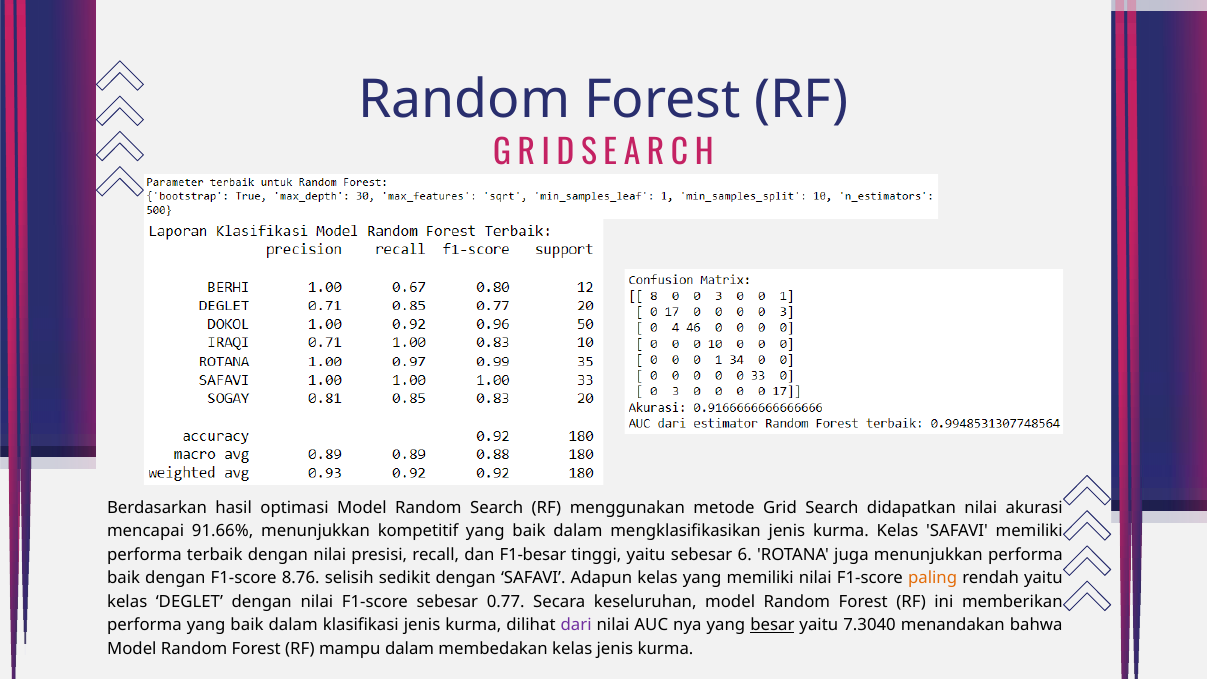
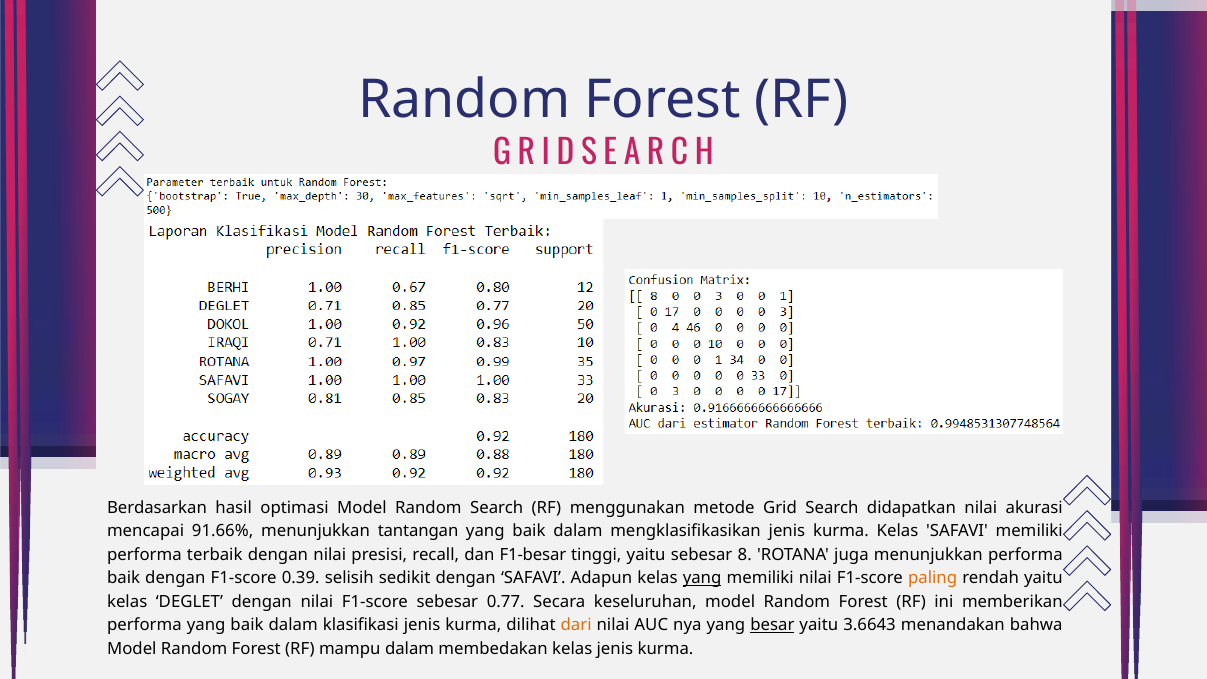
kompetitif: kompetitif -> tantangan
6: 6 -> 8
8.76: 8.76 -> 0.39
yang at (702, 578) underline: none -> present
dari colour: purple -> orange
7.3040: 7.3040 -> 3.6643
